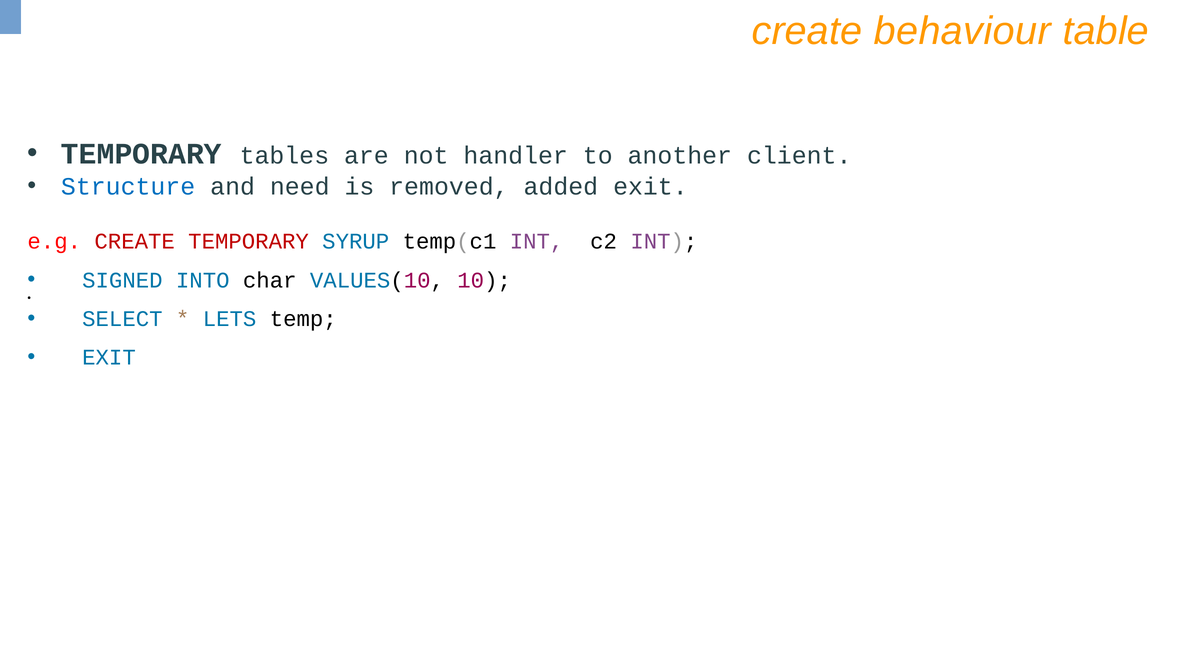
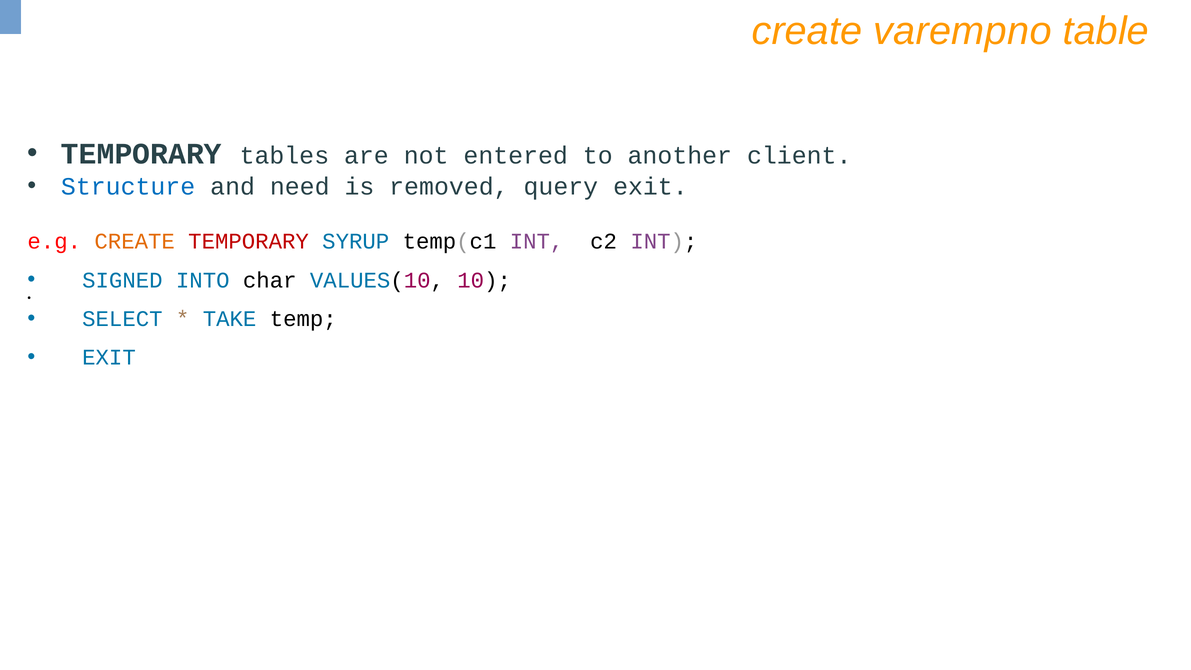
behaviour: behaviour -> varempno
handler: handler -> entered
added: added -> query
CREATE at (135, 241) colour: red -> orange
LETS: LETS -> TAKE
